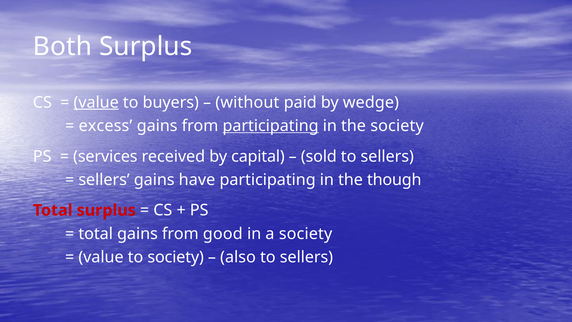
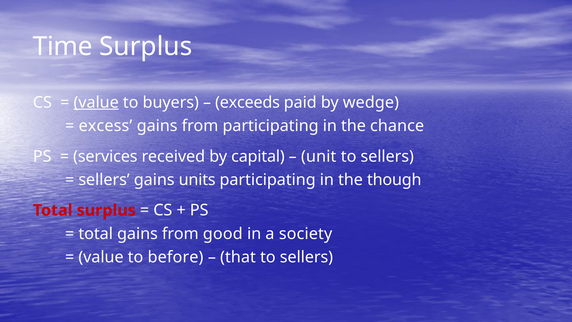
Both: Both -> Time
without: without -> exceeds
participating at (271, 126) underline: present -> none
the society: society -> chance
sold: sold -> unit
have: have -> units
to society: society -> before
also: also -> that
